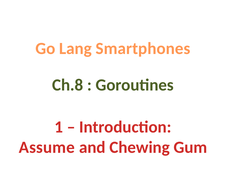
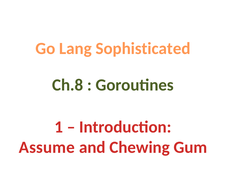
Smartphones: Smartphones -> Sophisticated
